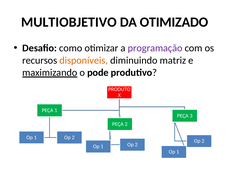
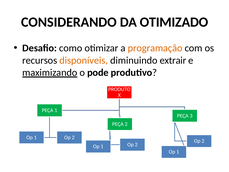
MULTIOBJETIVO: MULTIOBJETIVO -> CONSIDERANDO
programação colour: purple -> orange
matriz: matriz -> extrair
